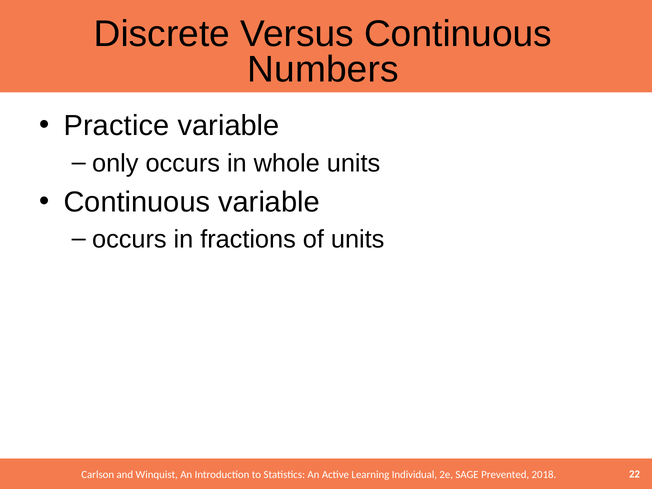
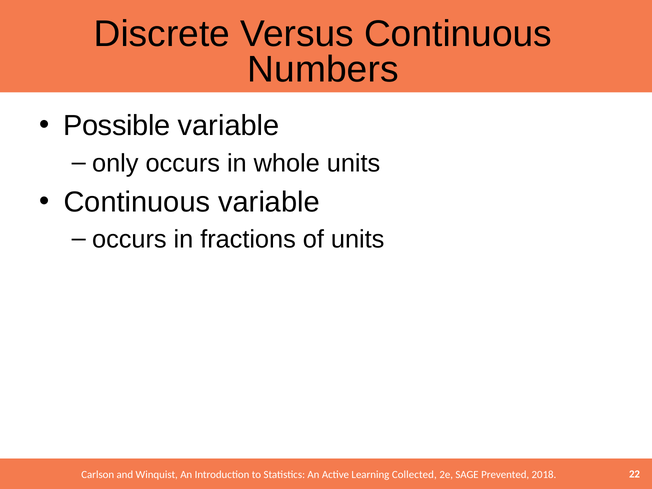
Practice: Practice -> Possible
Individual: Individual -> Collected
